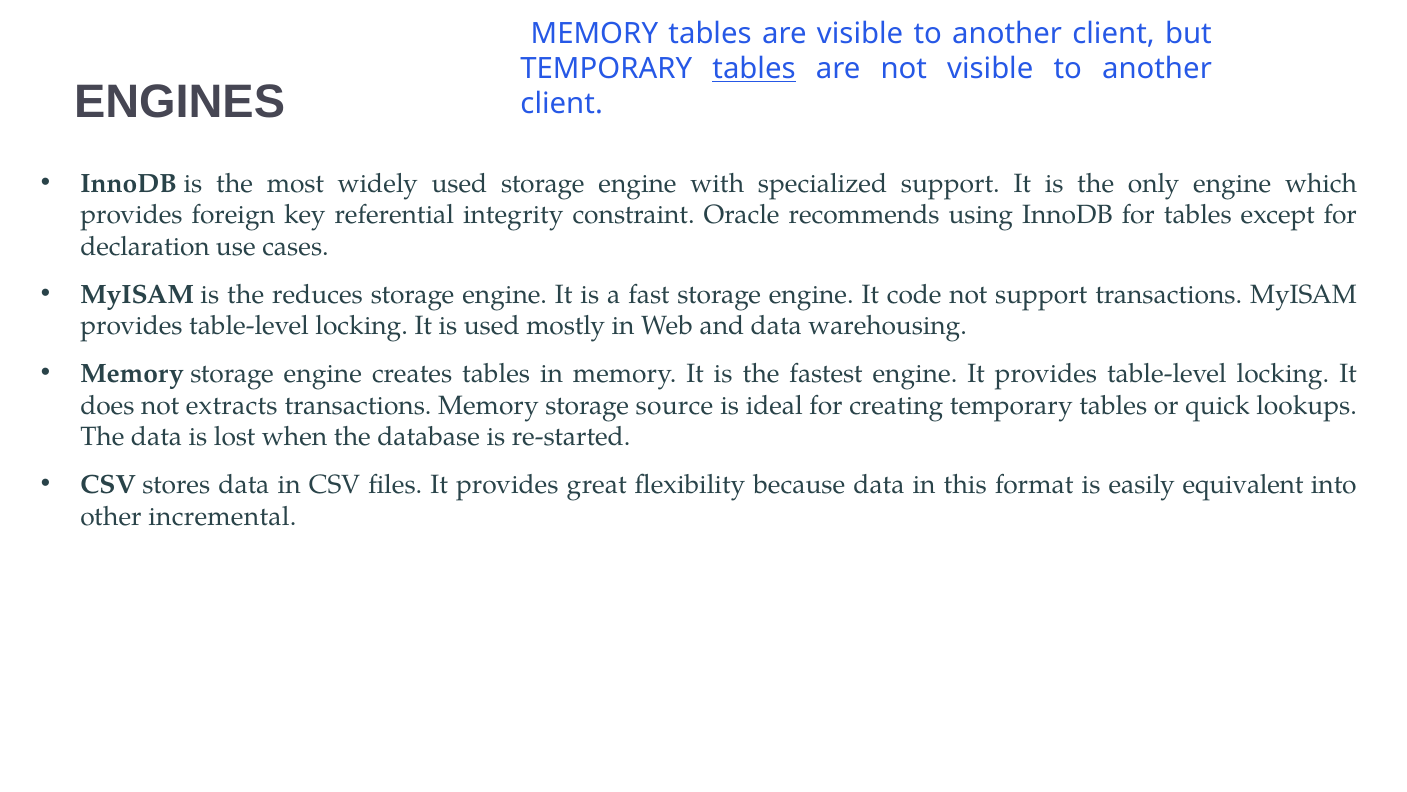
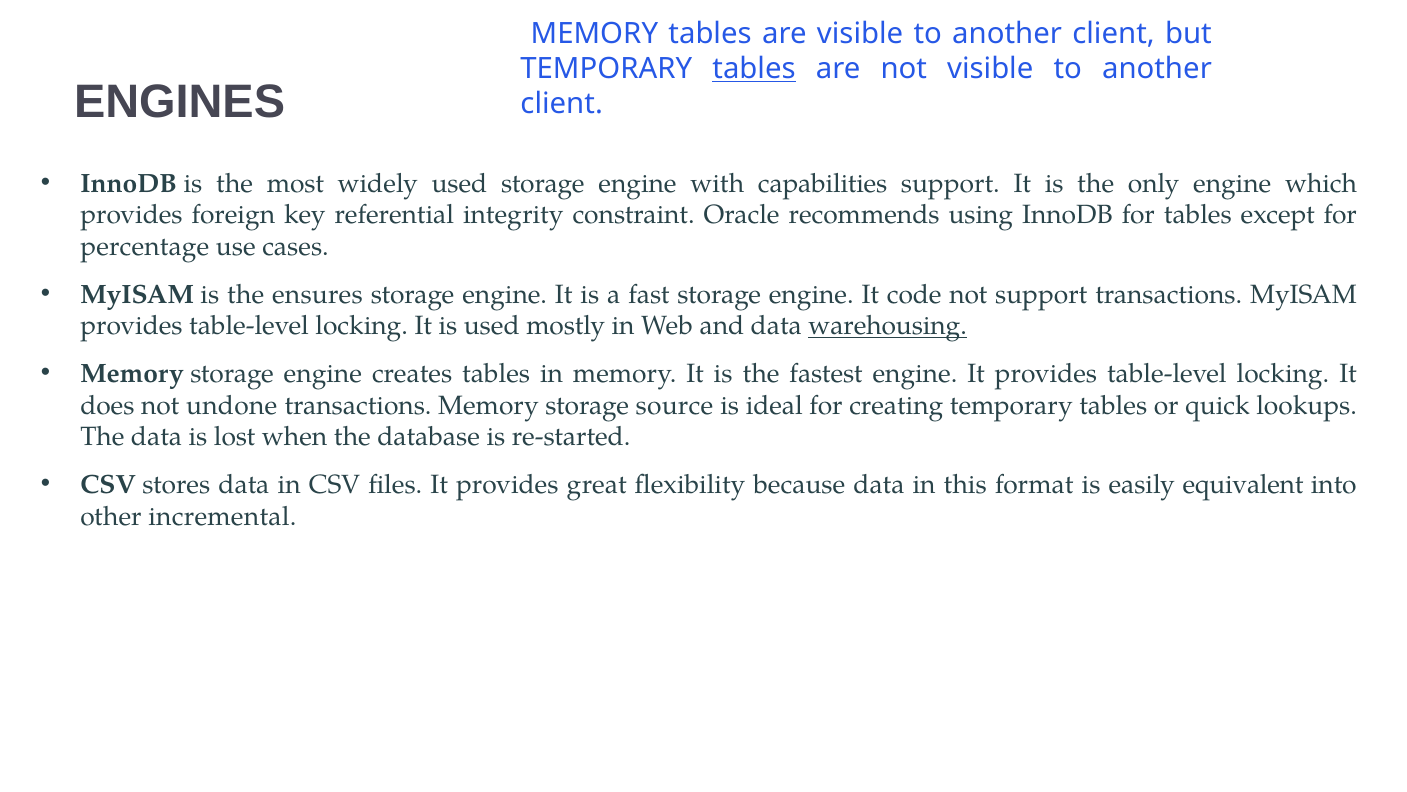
specialized: specialized -> capabilities
declaration: declaration -> percentage
reduces: reduces -> ensures
warehousing underline: none -> present
extracts: extracts -> undone
